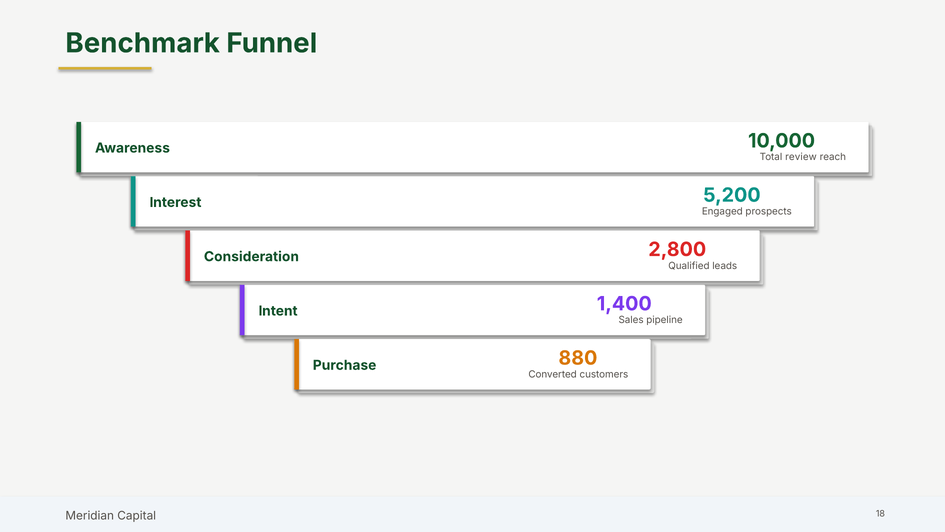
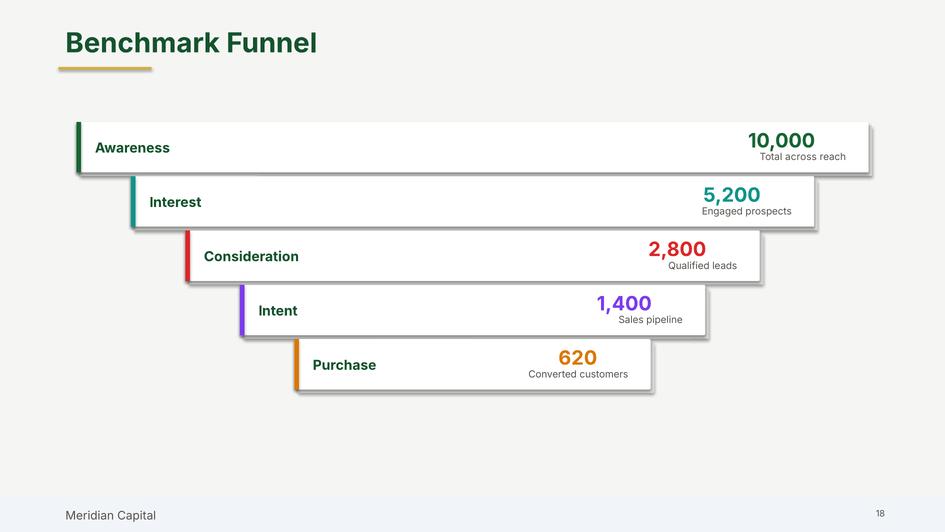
review: review -> across
880: 880 -> 620
